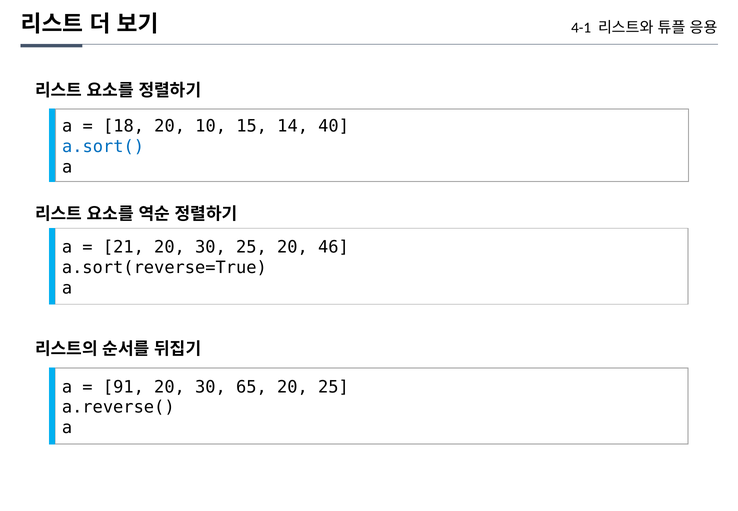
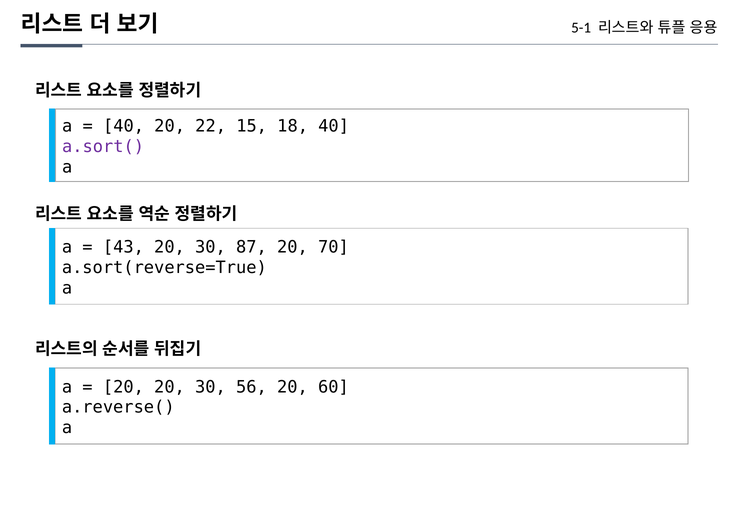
4-1: 4-1 -> 5-1
18 at (124, 126): 18 -> 40
10: 10 -> 22
14: 14 -> 18
a.sort( colour: blue -> purple
21: 21 -> 43
30 25: 25 -> 87
46: 46 -> 70
91 at (123, 387): 91 -> 20
65: 65 -> 56
20 25: 25 -> 60
